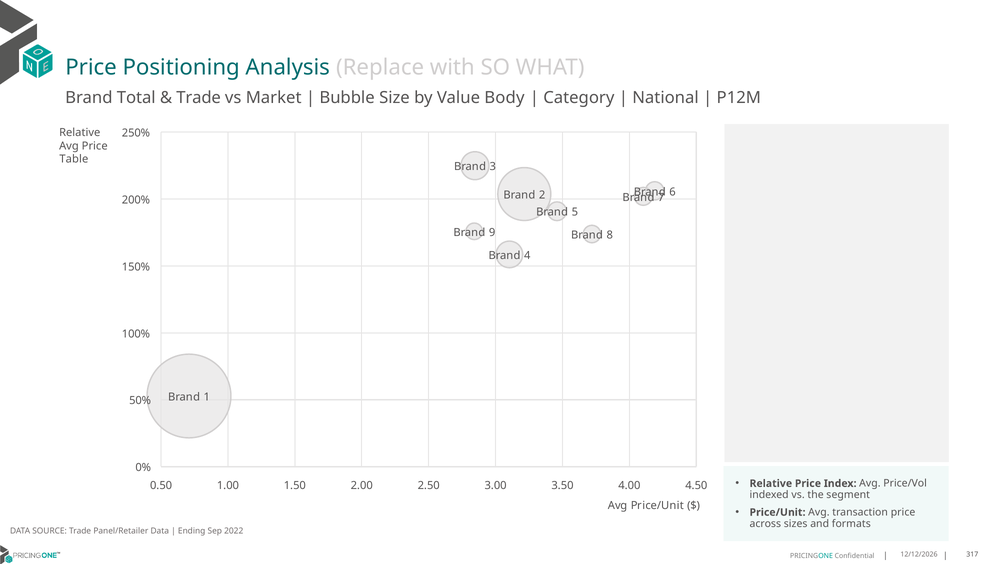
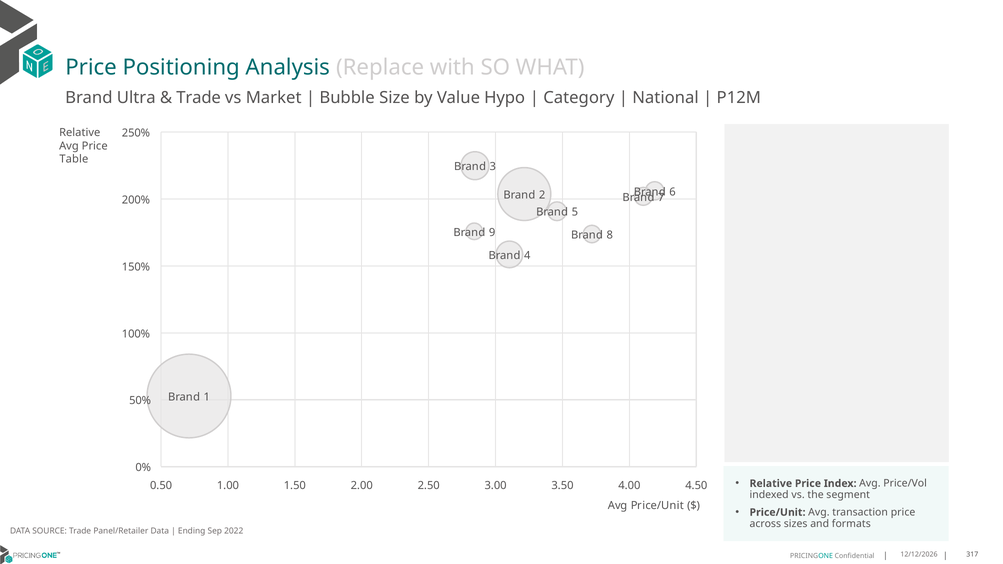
Total: Total -> Ultra
Body: Body -> Hypo
